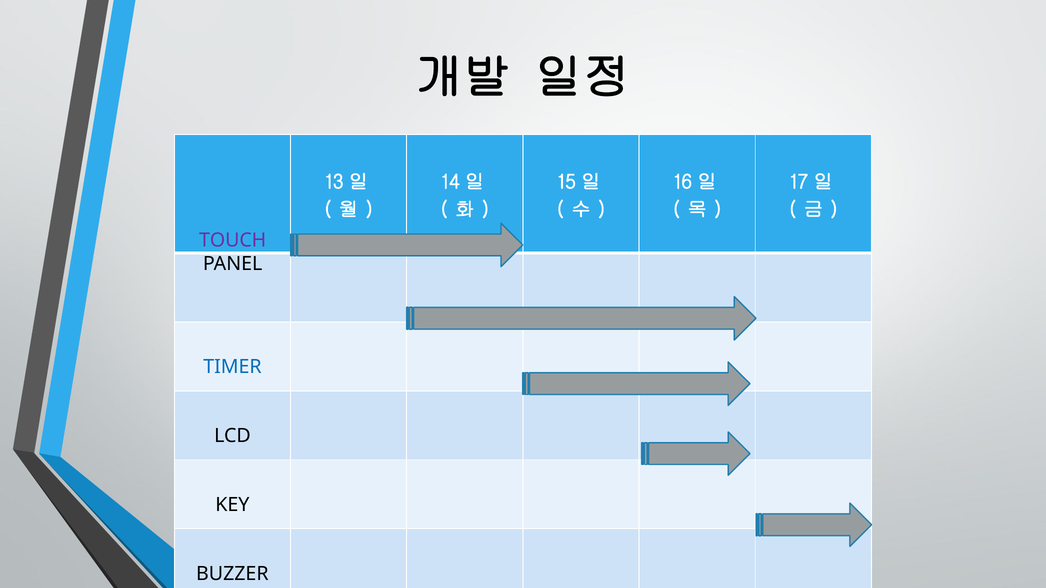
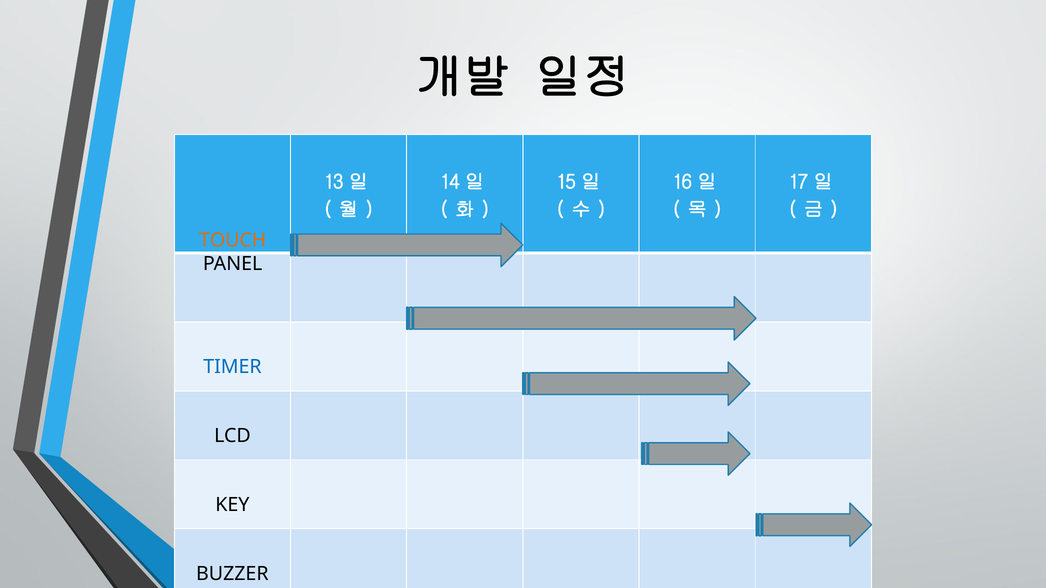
TOUCH colour: purple -> orange
